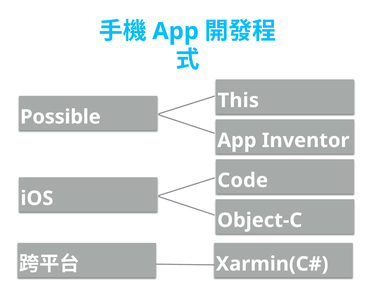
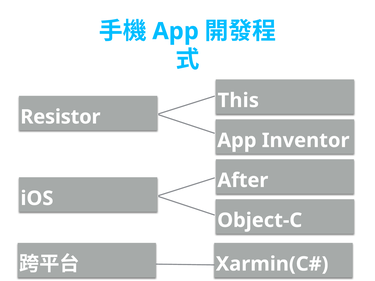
Possible: Possible -> Resistor
Code: Code -> After
